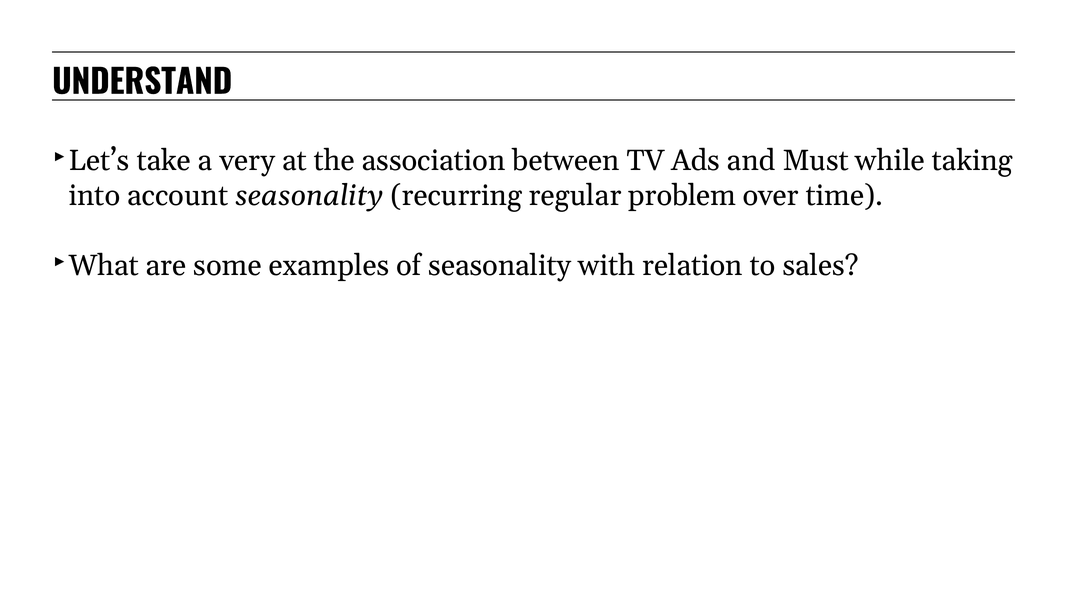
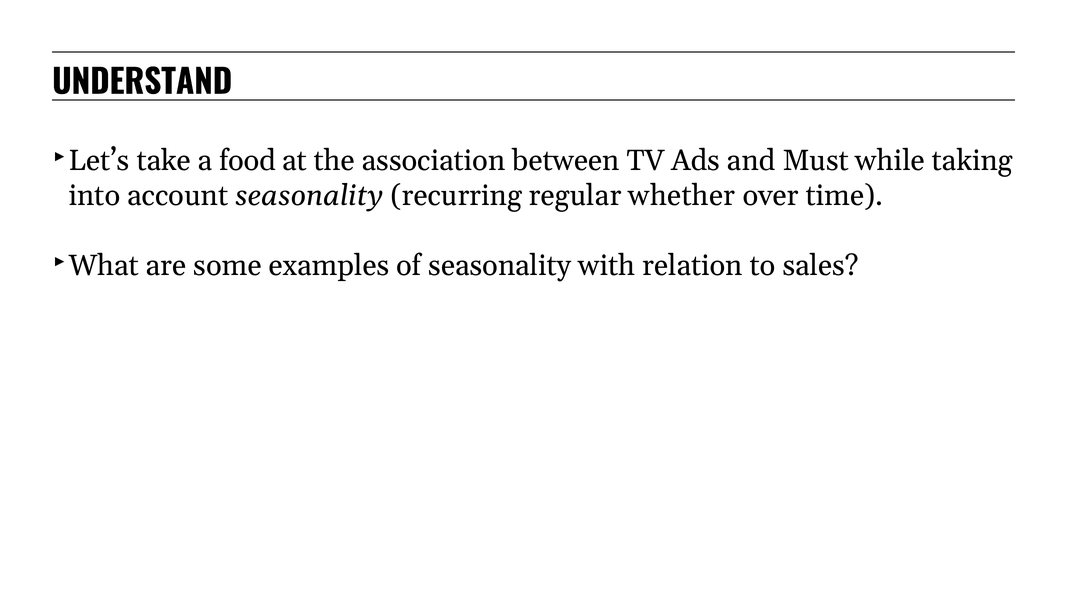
very: very -> food
problem: problem -> whether
